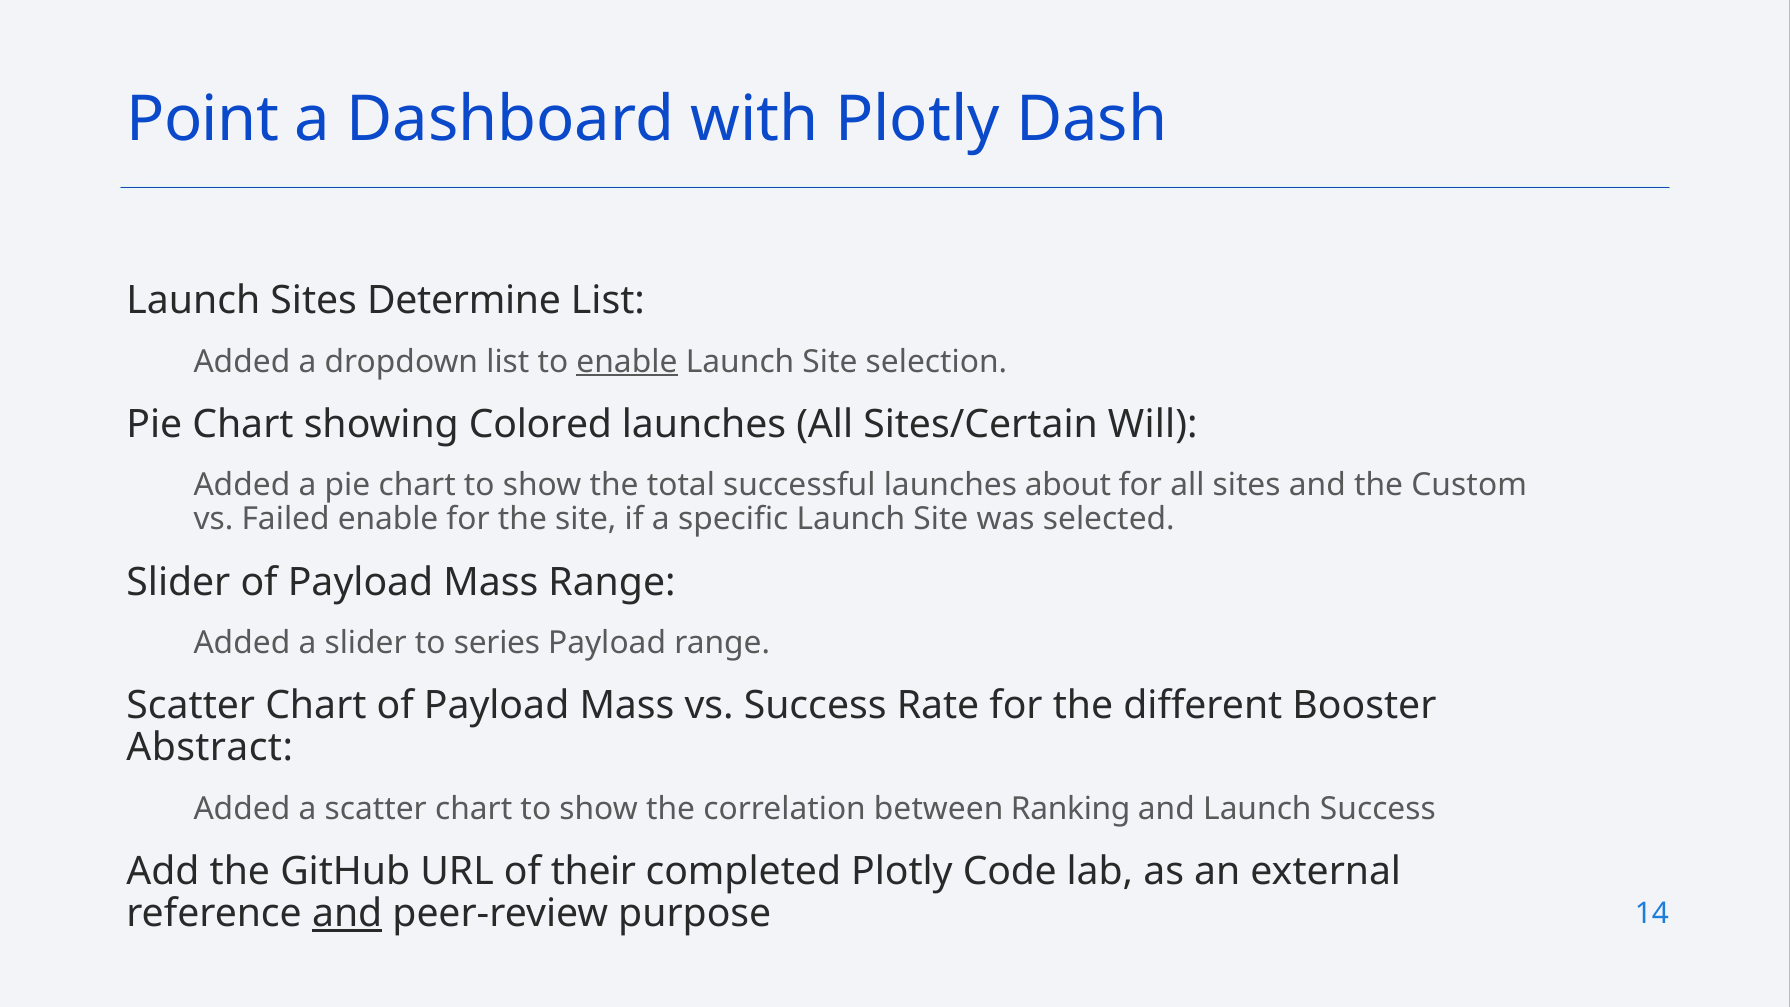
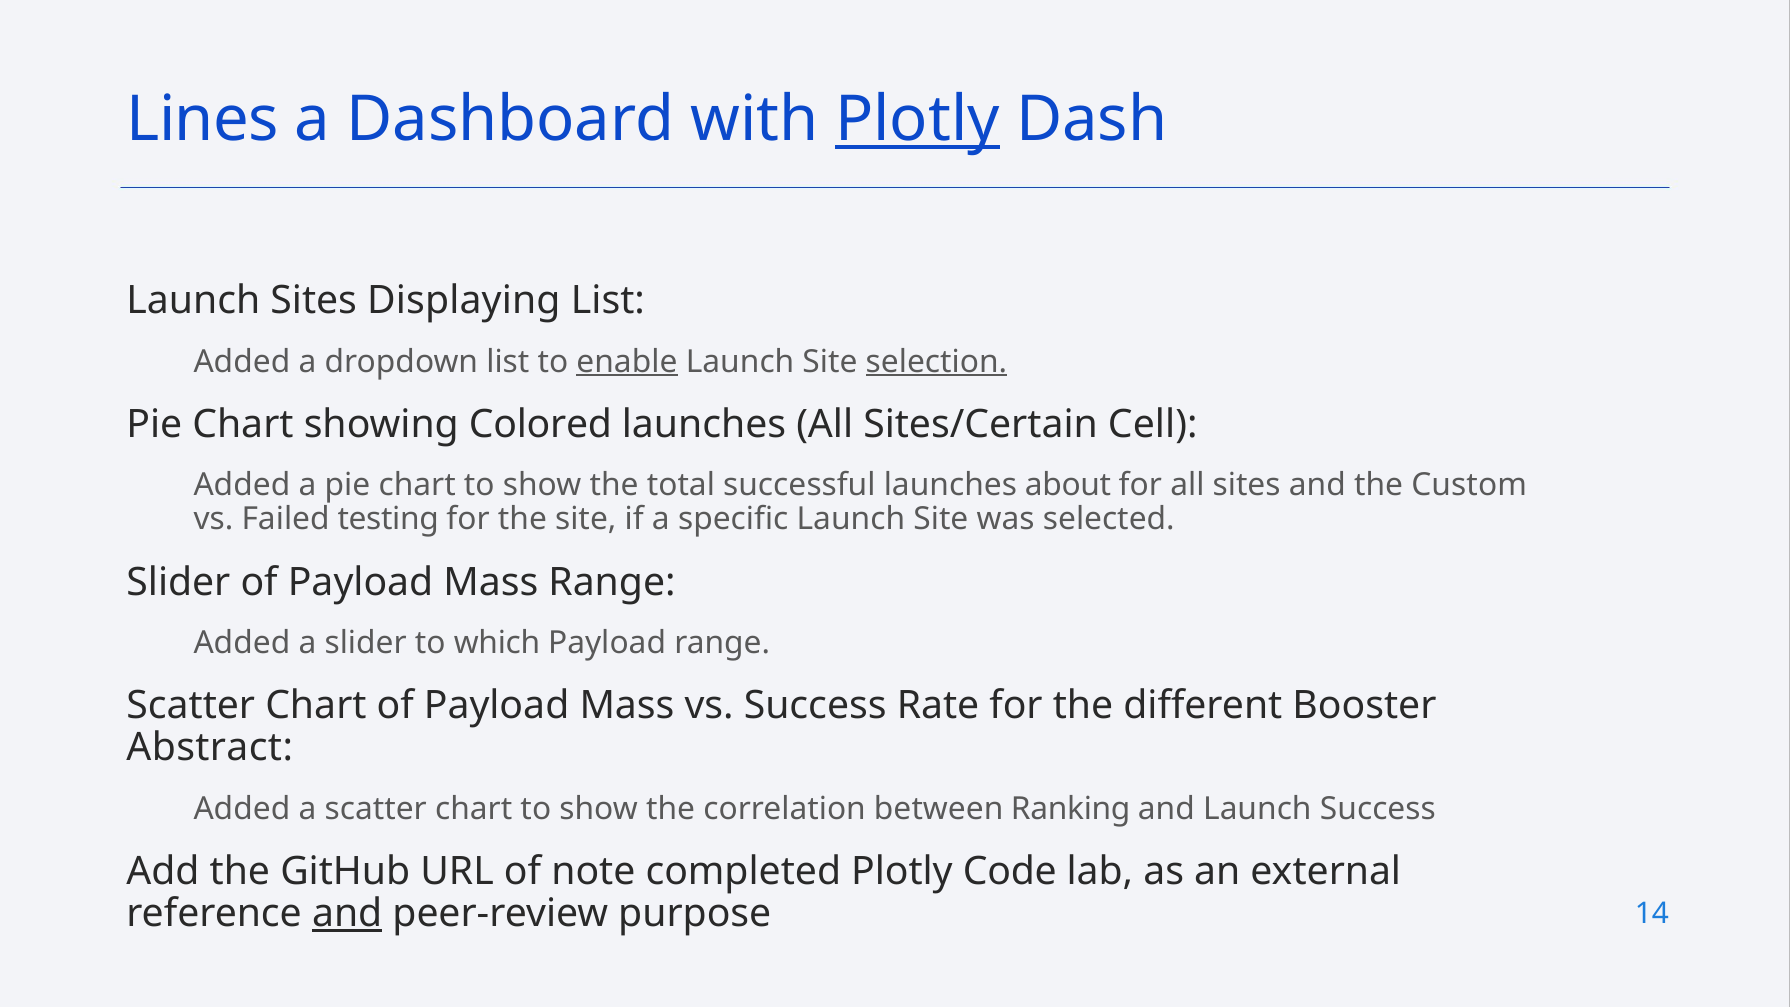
Point: Point -> Lines
Plotly at (917, 120) underline: none -> present
Determine: Determine -> Displaying
selection underline: none -> present
Will: Will -> Cell
Failed enable: enable -> testing
series: series -> which
their: their -> note
